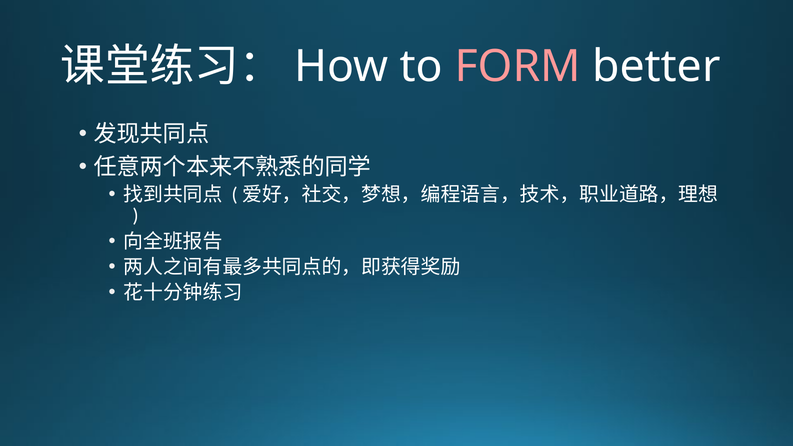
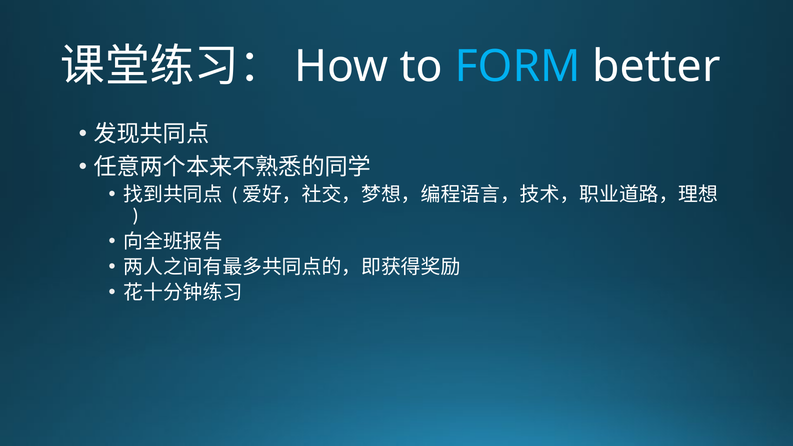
FORM colour: pink -> light blue
